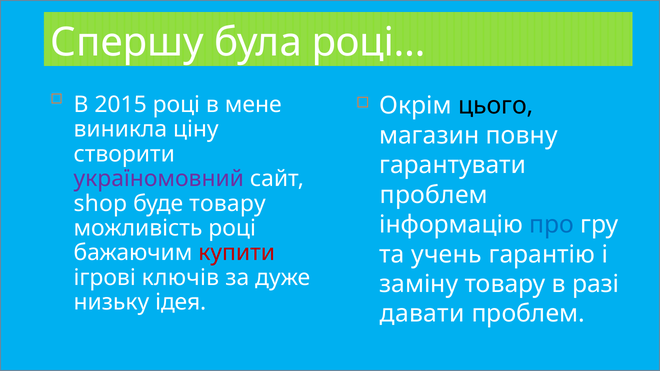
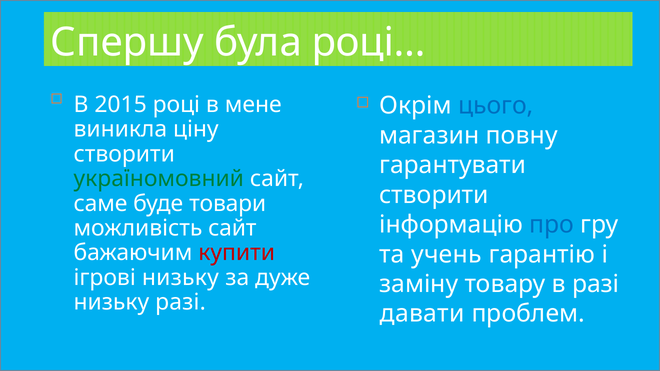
цього colour: black -> blue
україномовний colour: purple -> green
проблем at (434, 195): проблем -> створити
shop: shop -> саме
буде товару: товару -> товари
можливість році: році -> сайт
ігрові ключів: ключів -> низьку
низьку ідея: ідея -> разі
